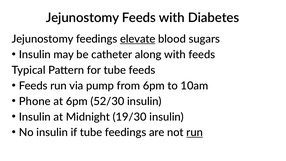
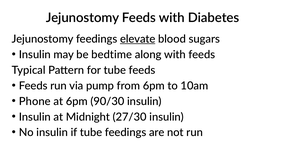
catheter: catheter -> bedtime
52/30: 52/30 -> 90/30
19/30: 19/30 -> 27/30
run at (195, 132) underline: present -> none
